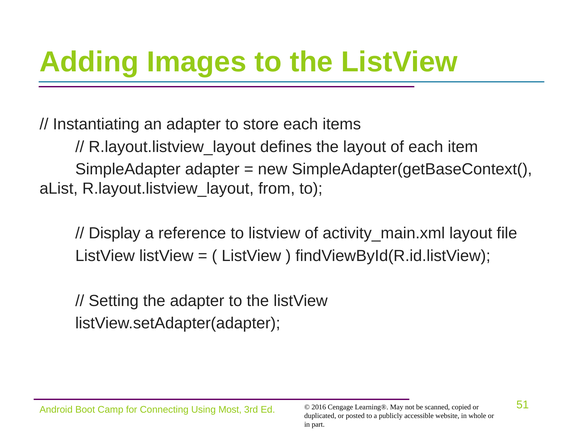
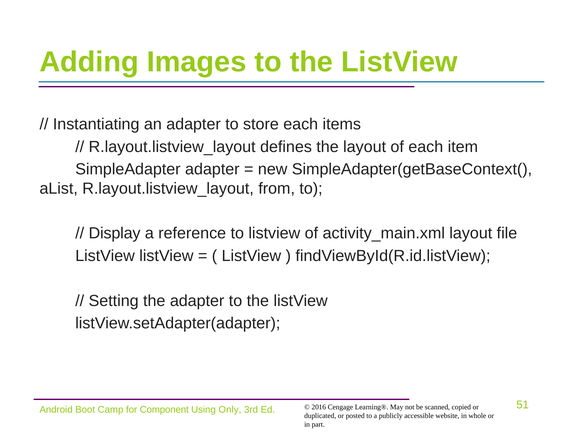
Connecting: Connecting -> Component
Most: Most -> Only
